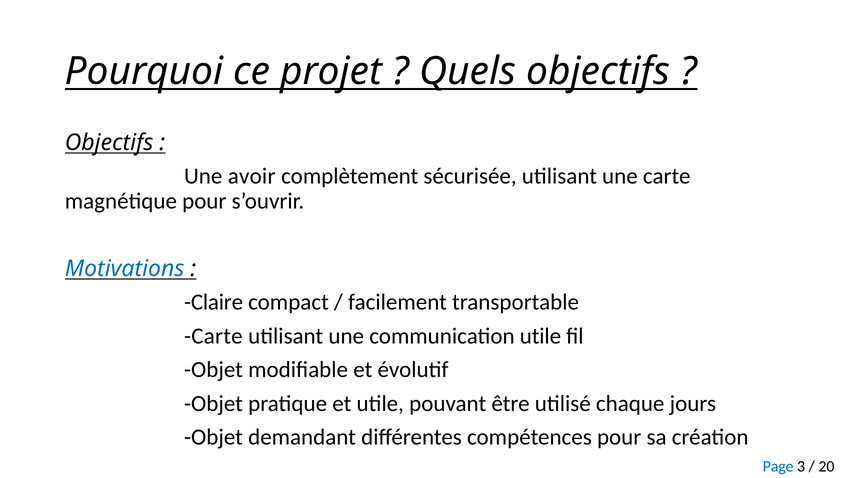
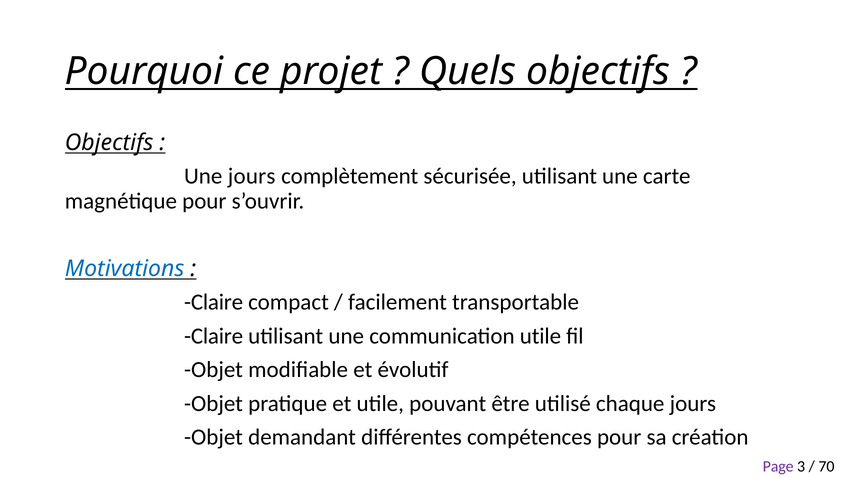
Une avoir: avoir -> jours
Carte at (213, 336): Carte -> Claire
Page colour: blue -> purple
20: 20 -> 70
